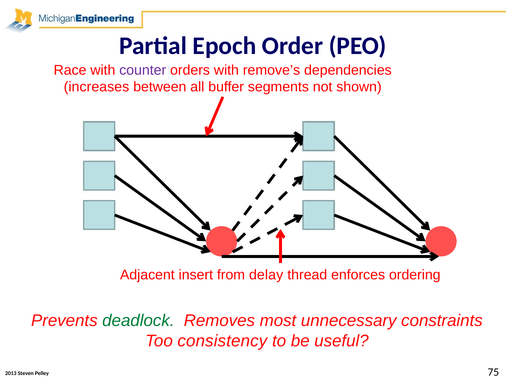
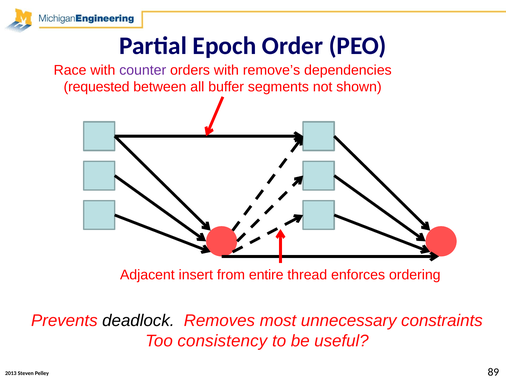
increases: increases -> requested
delay: delay -> entire
deadlock colour: green -> black
75: 75 -> 89
